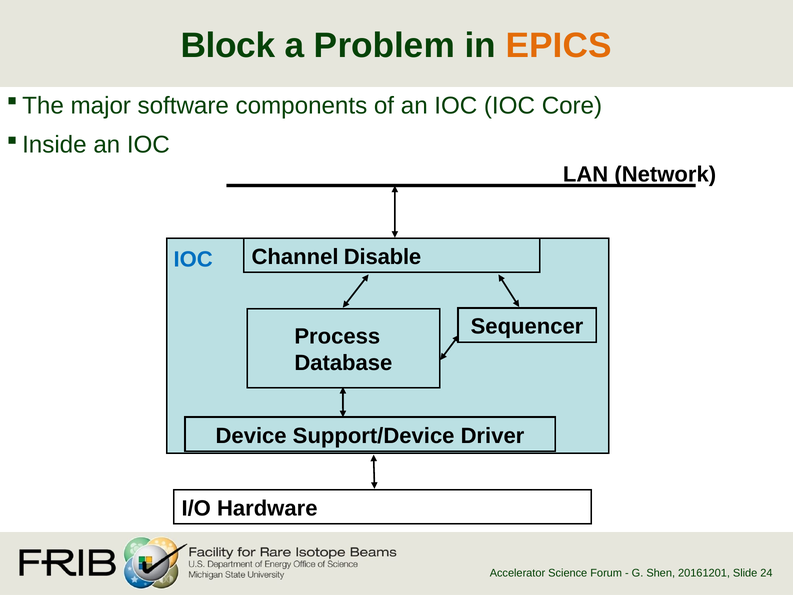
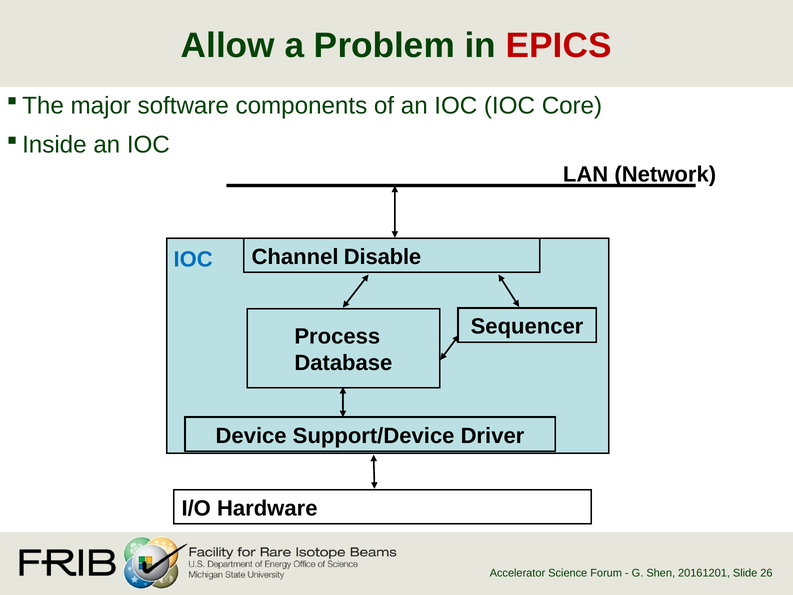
Block: Block -> Allow
EPICS colour: orange -> red
24: 24 -> 26
